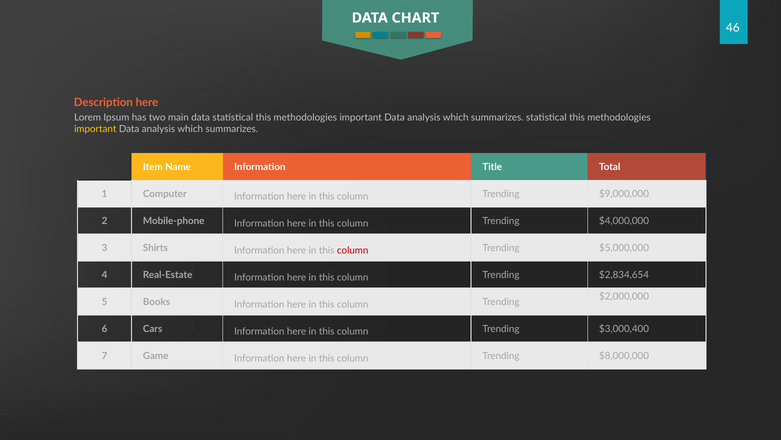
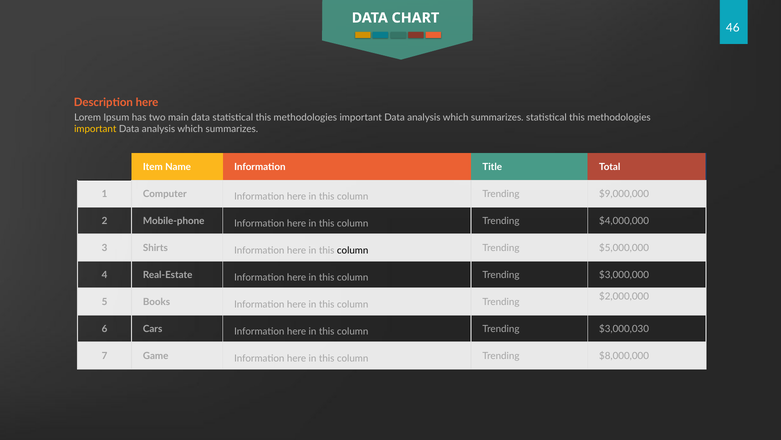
column at (353, 251) colour: red -> black
$2,834,654: $2,834,654 -> $3,000,000
$3,000,400: $3,000,400 -> $3,000,030
